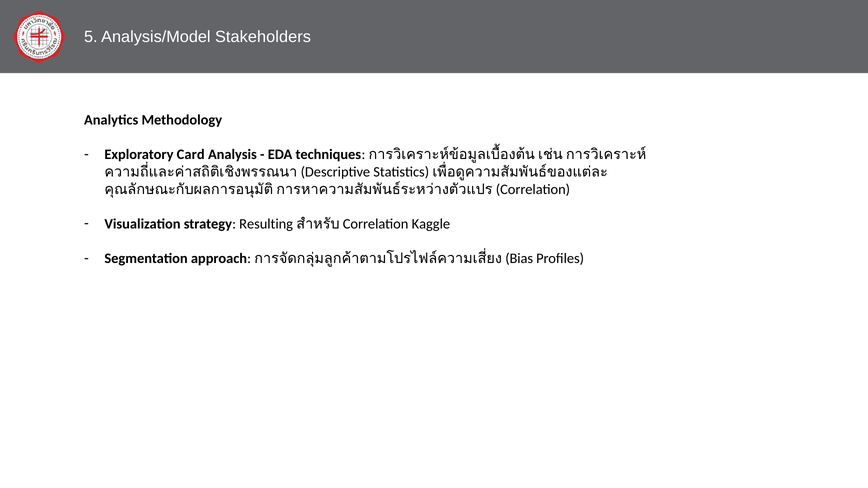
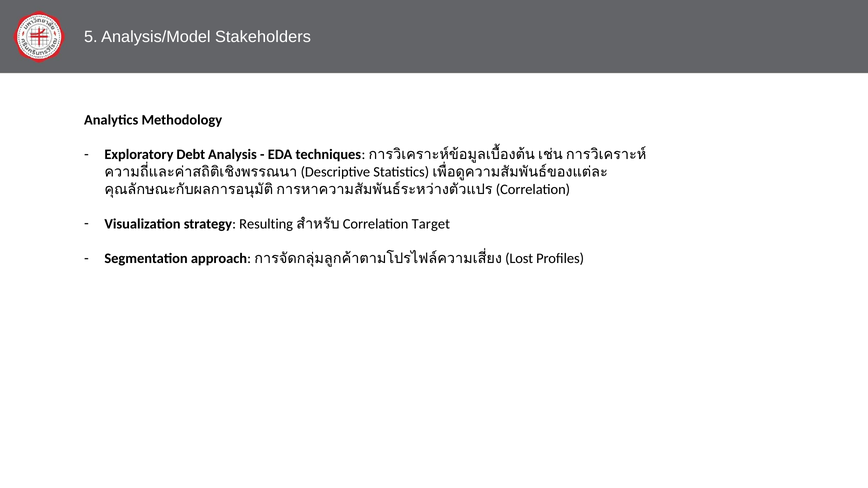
Card: Card -> Debt
Kaggle: Kaggle -> Target
Bias: Bias -> Lost
